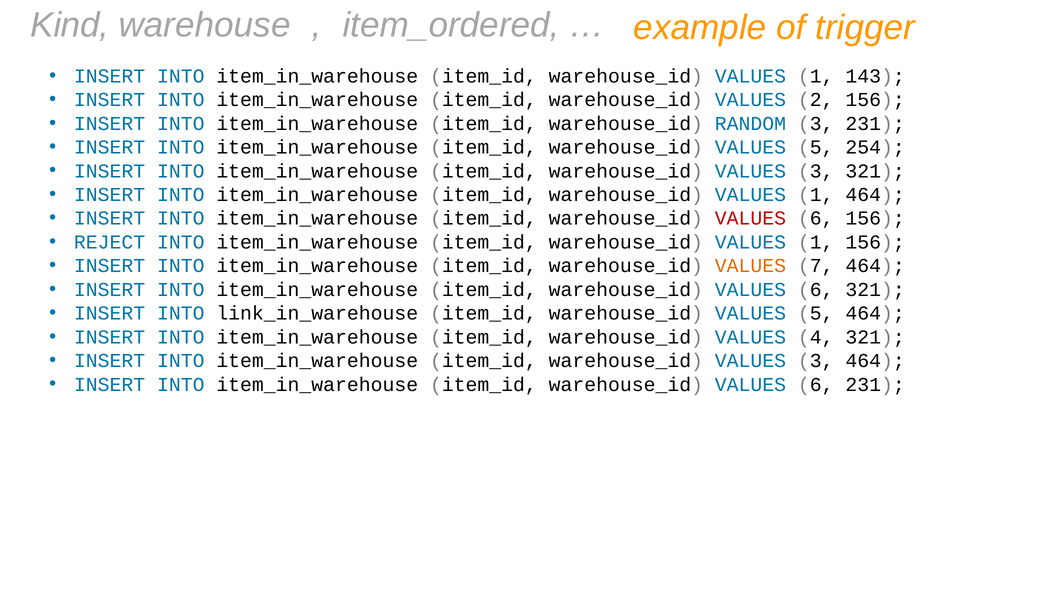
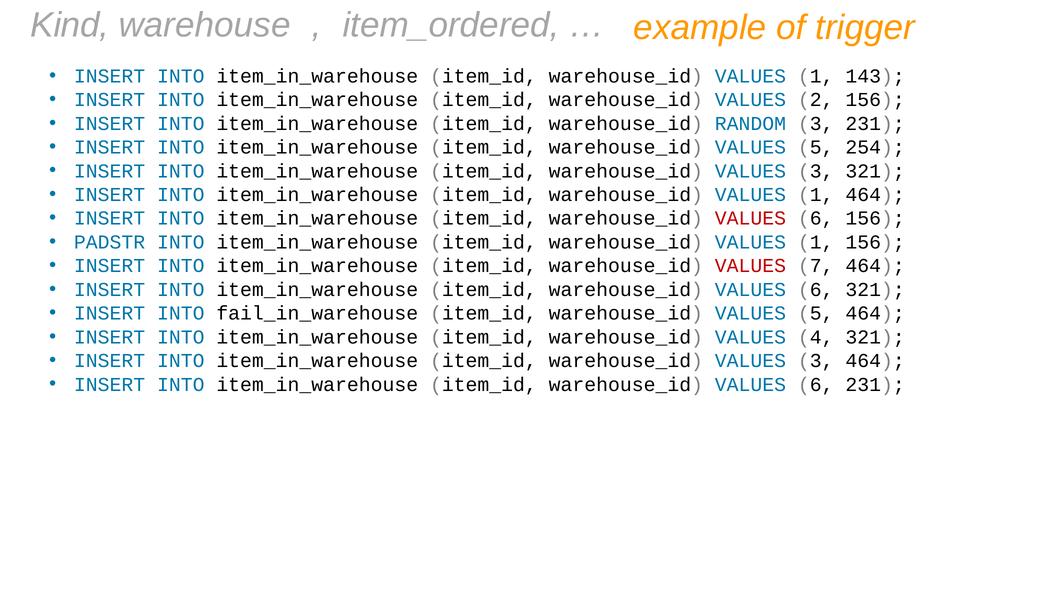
REJECT: REJECT -> PADSTR
VALUES at (750, 266) colour: orange -> red
link_in_warehouse: link_in_warehouse -> fail_in_warehouse
